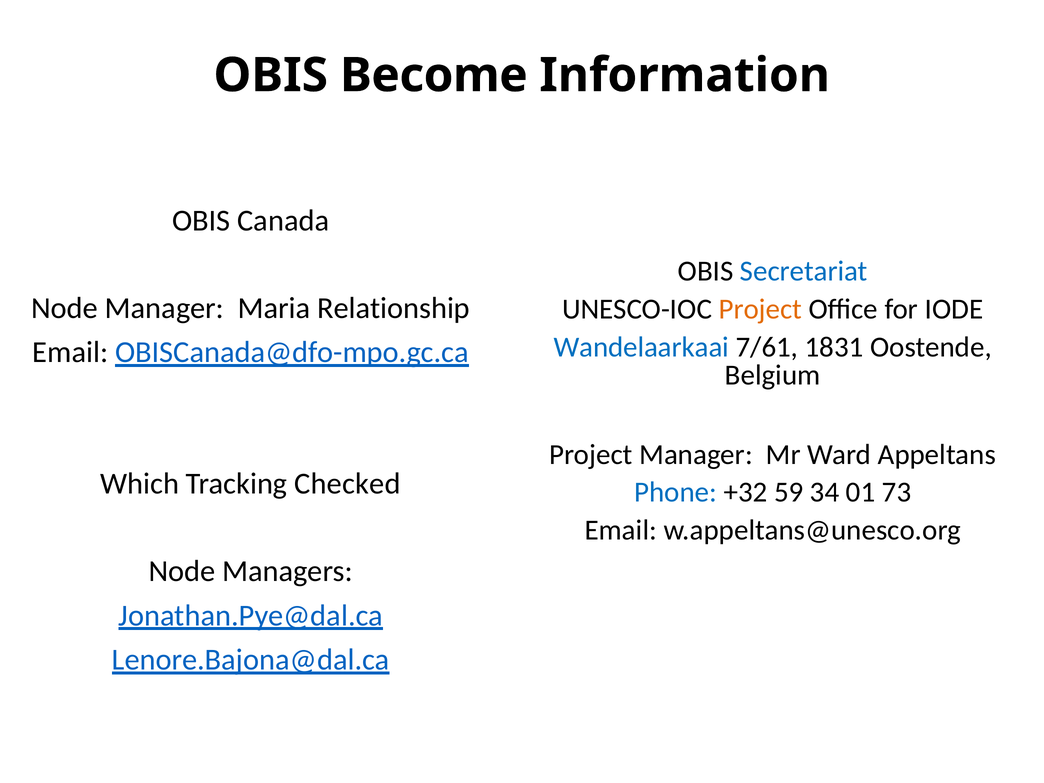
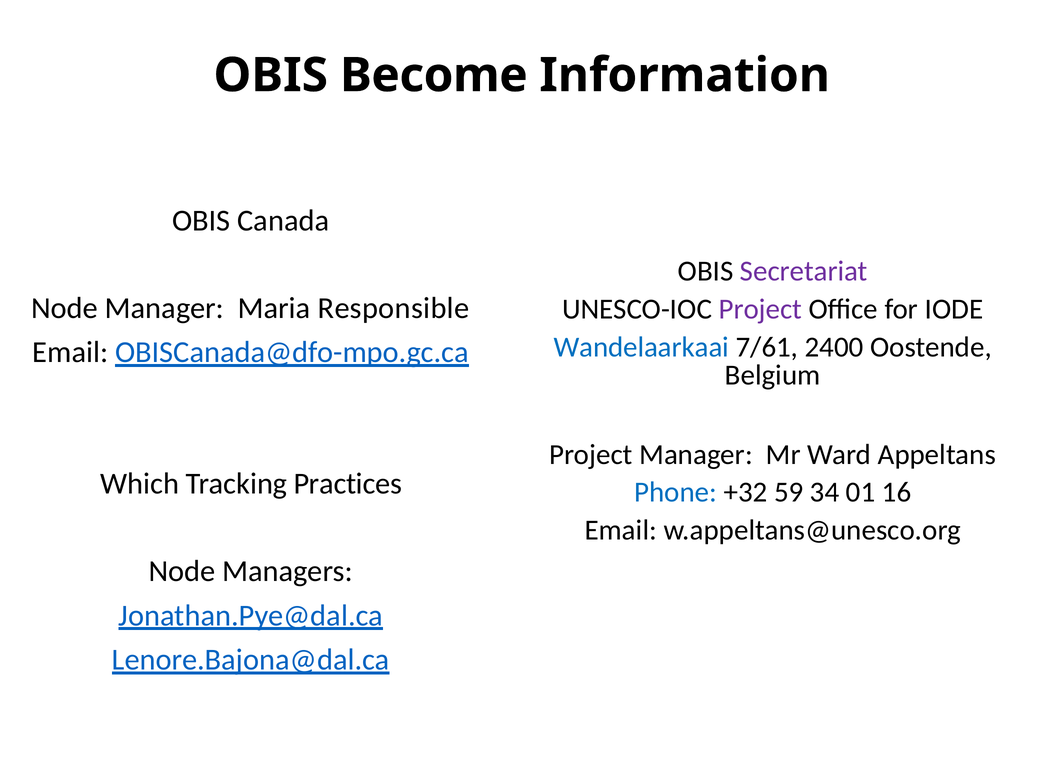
Secretariat colour: blue -> purple
Relationship: Relationship -> Responsible
Project at (760, 309) colour: orange -> purple
1831: 1831 -> 2400
Checked: Checked -> Practices
73: 73 -> 16
